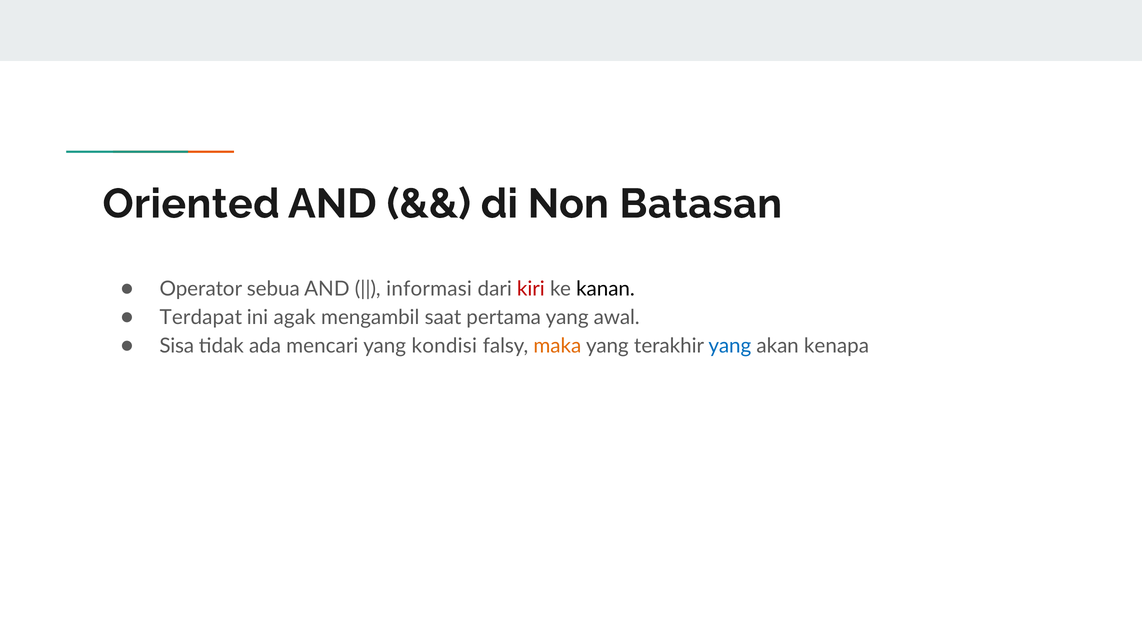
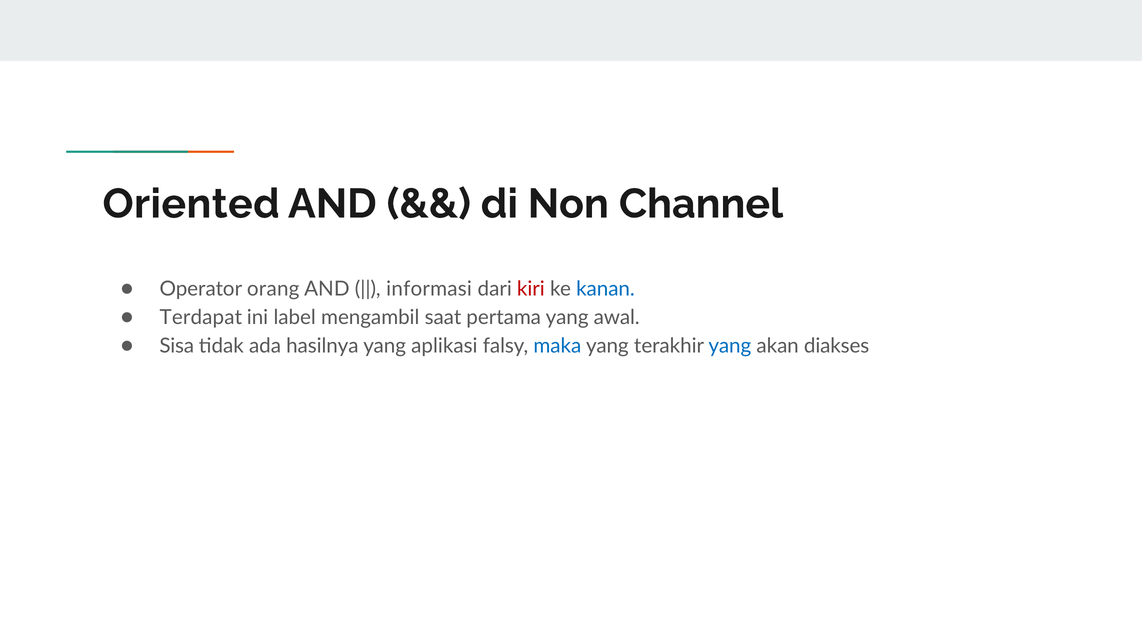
Batasan: Batasan -> Channel
sebua: sebua -> orang
kanan colour: black -> blue
agak: agak -> label
mencari: mencari -> hasilnya
kondisi: kondisi -> aplikasi
maka colour: orange -> blue
kenapa: kenapa -> diakses
